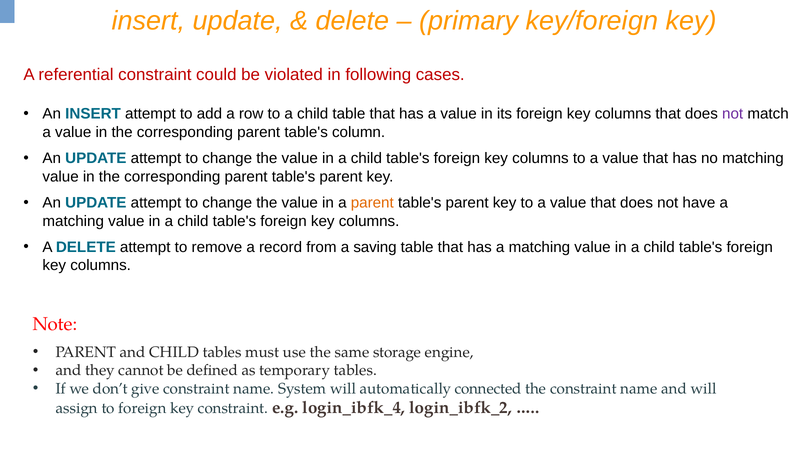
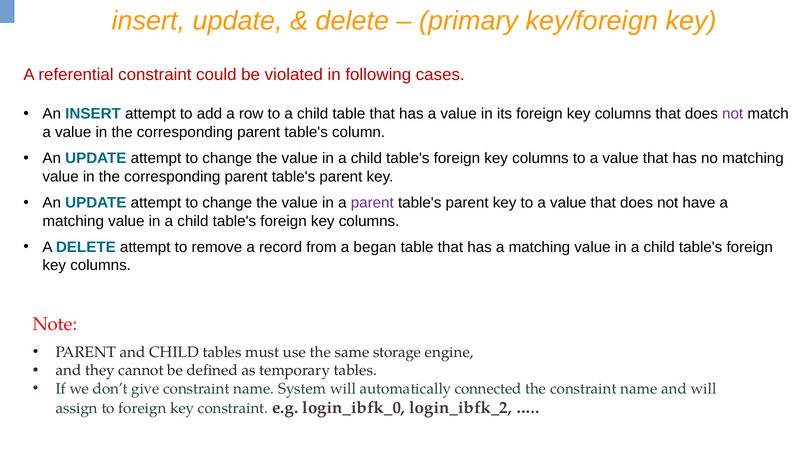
parent at (372, 203) colour: orange -> purple
saving: saving -> began
login_ibfk_4: login_ibfk_4 -> login_ibfk_0
